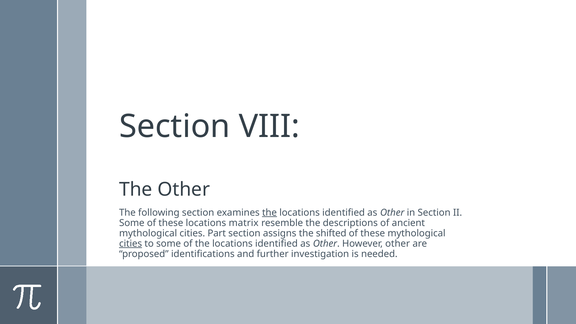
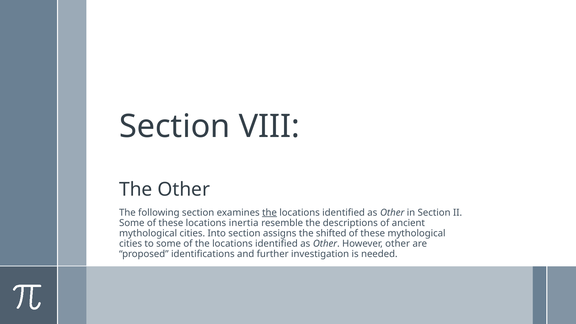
matrix: matrix -> inertia
Part: Part -> Into
cities at (131, 244) underline: present -> none
